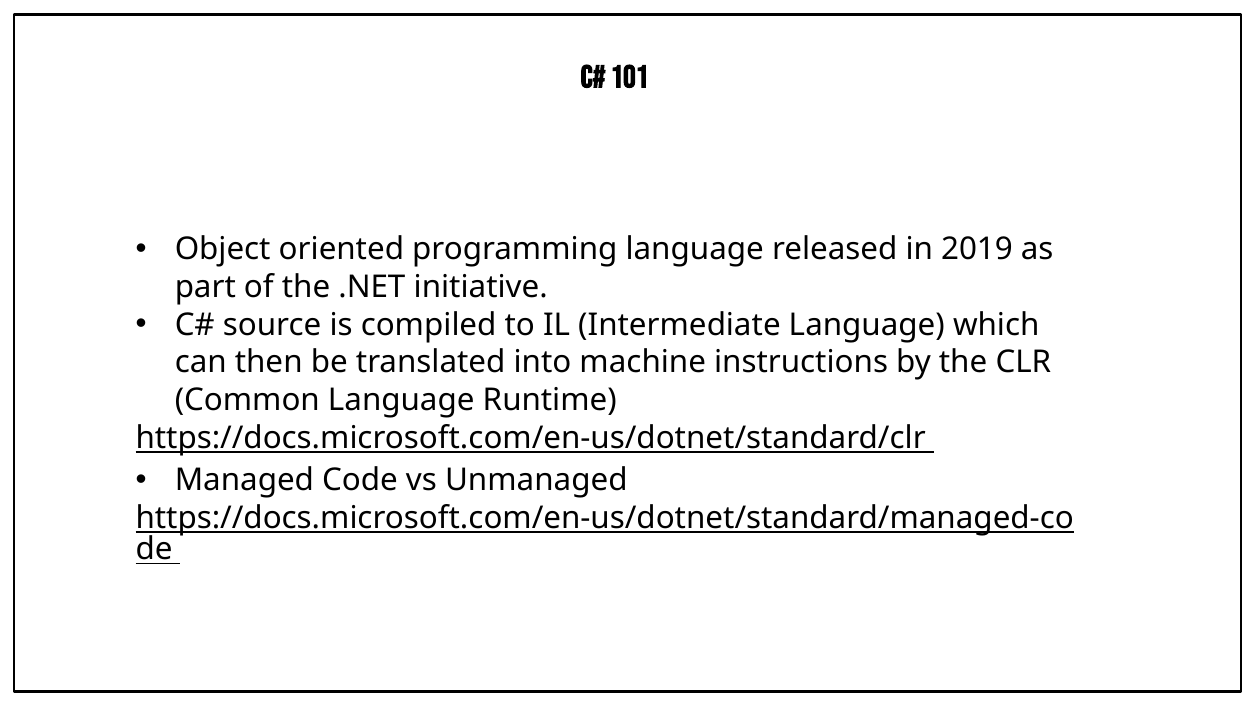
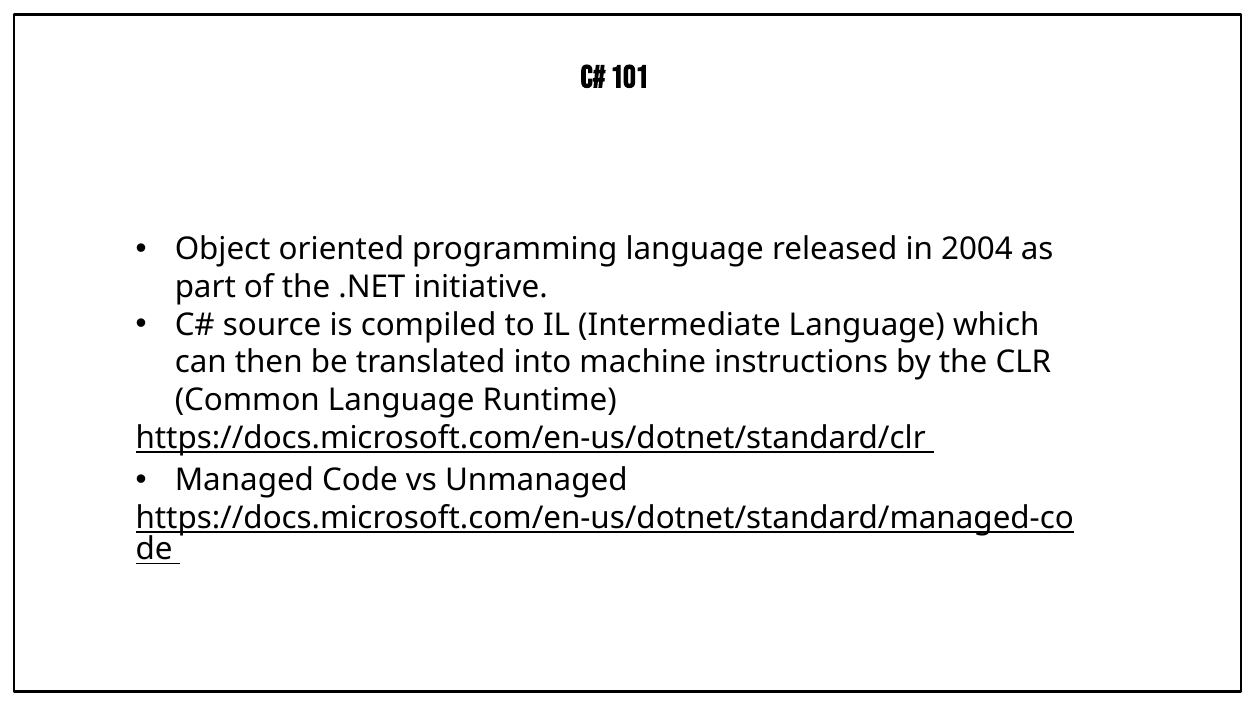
2019: 2019 -> 2004
